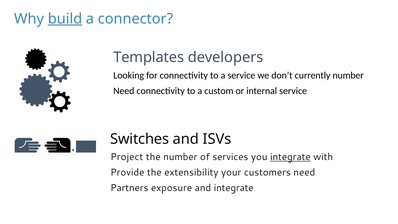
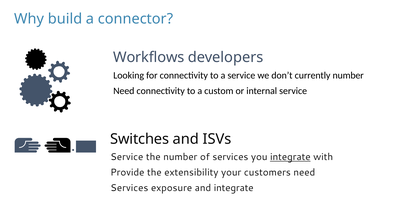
build underline: present -> none
Templates: Templates -> Workflows
Project at (127, 157): Project -> Service
Partners at (129, 188): Partners -> Services
